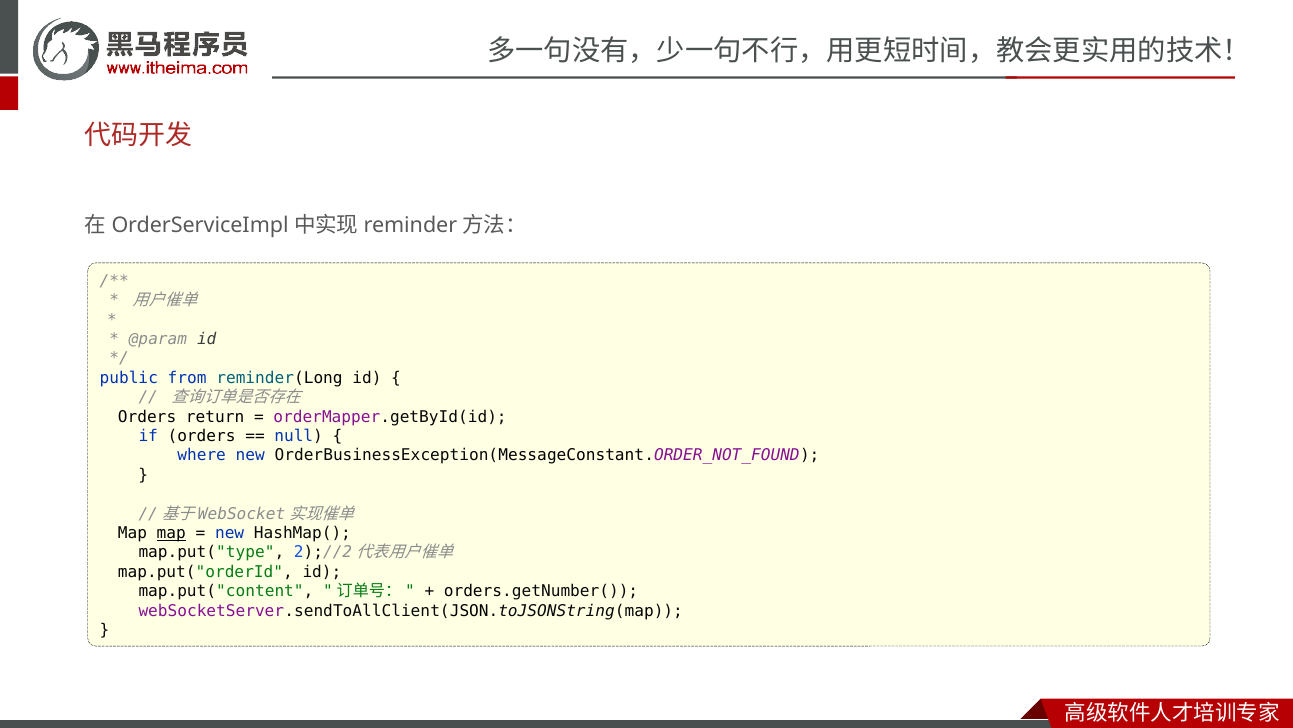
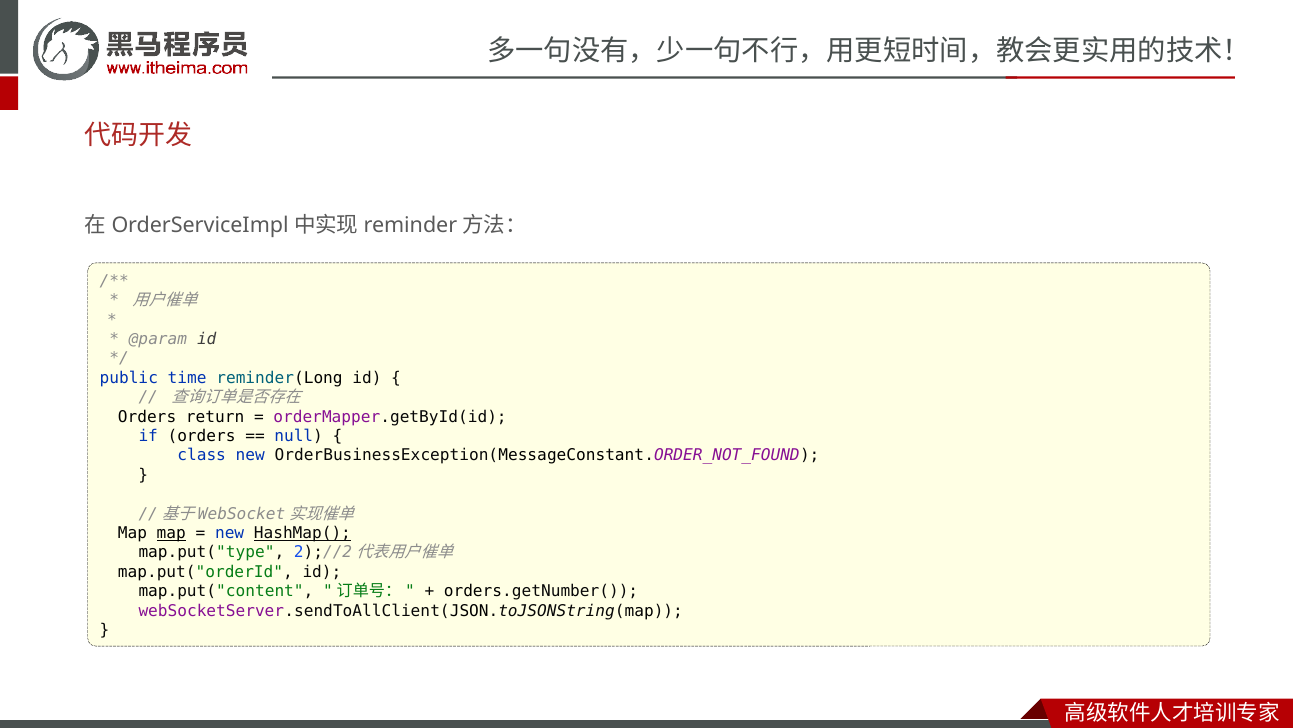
from: from -> time
where: where -> class
HashMap( underline: none -> present
